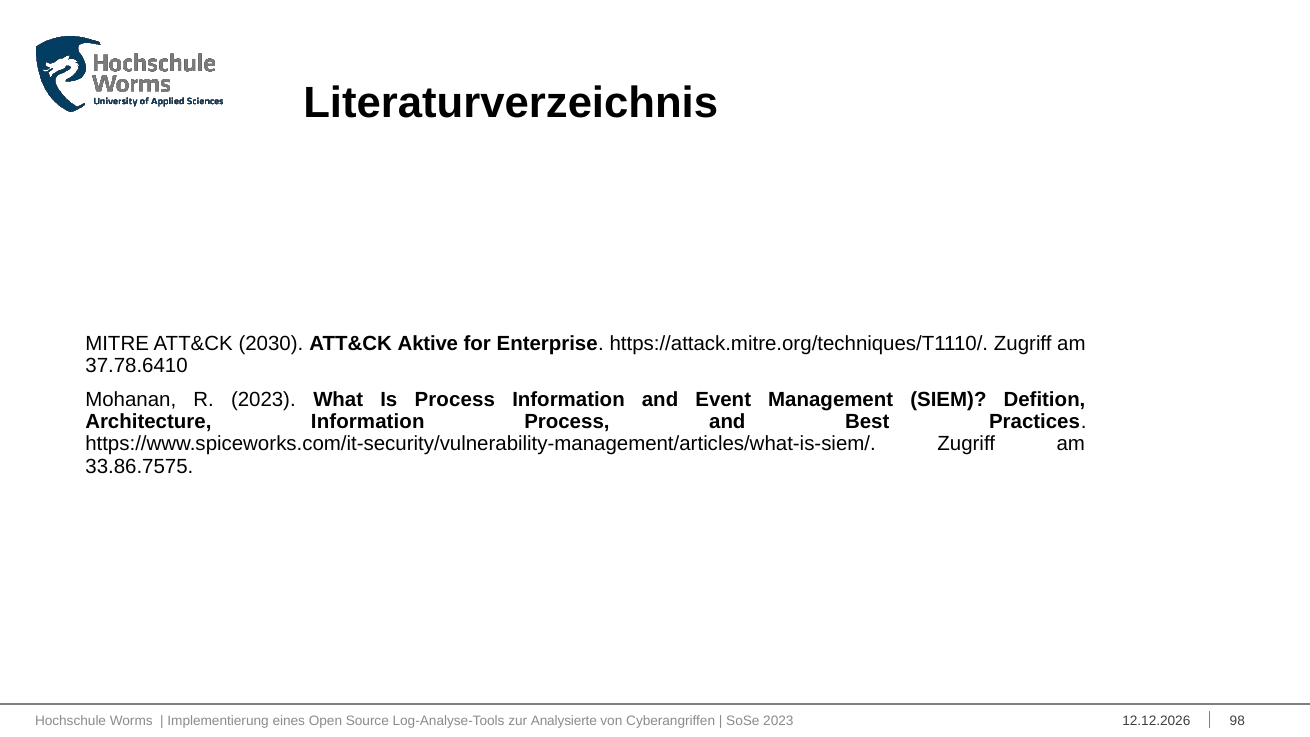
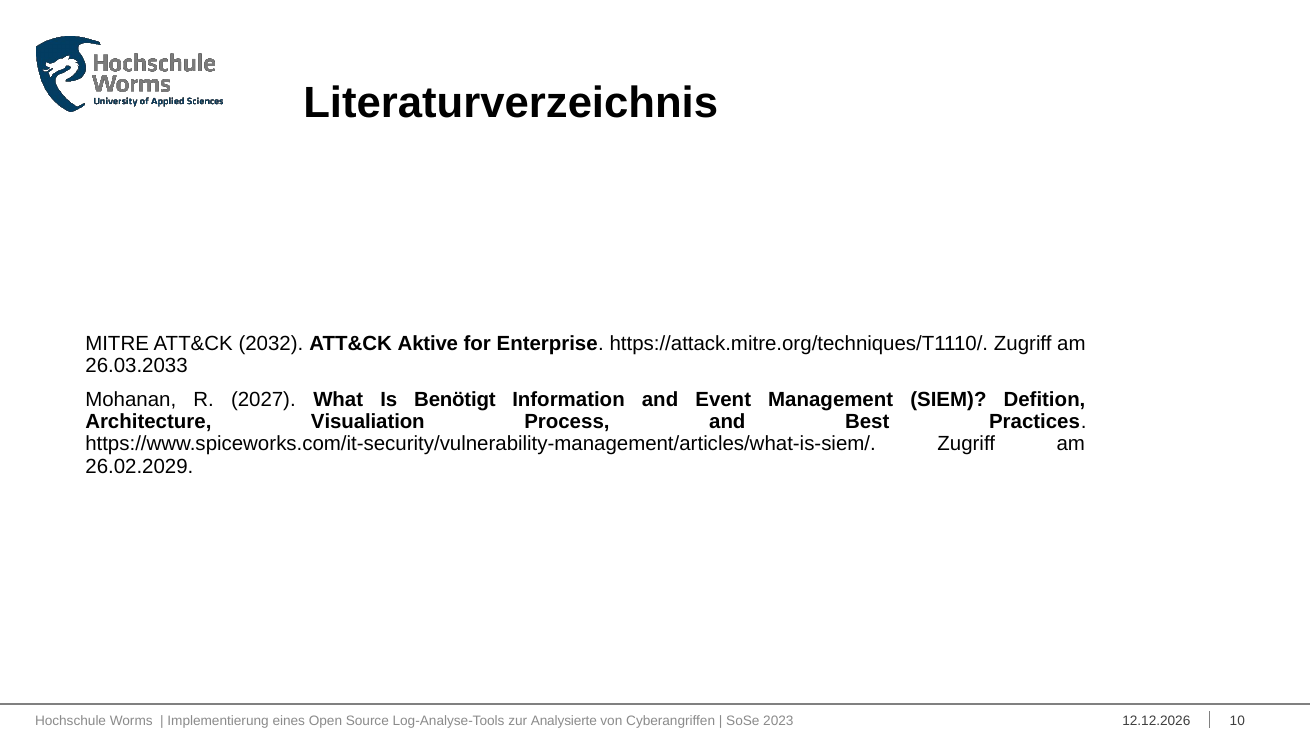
2030: 2030 -> 2032
37.78.6410: 37.78.6410 -> 26.03.2033
R 2023: 2023 -> 2027
Is Process: Process -> Benötigt
Architecture Information: Information -> Visualiation
33.86.7575: 33.86.7575 -> 26.02.2029
98: 98 -> 10
